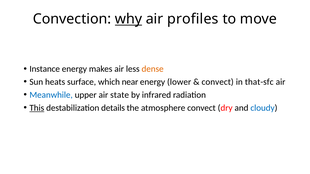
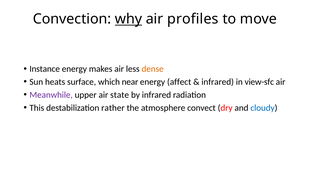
lower: lower -> affect
convect at (218, 82): convect -> infrared
that-sfc: that-sfc -> view-sfc
Meanwhile colour: blue -> purple
This underline: present -> none
details: details -> rather
